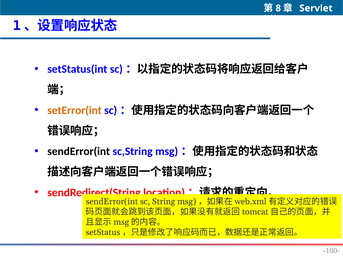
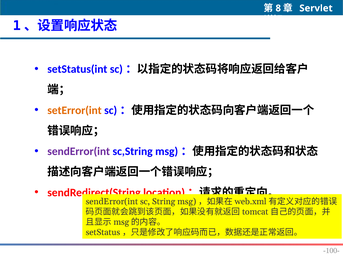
sendError(int at (79, 152) colour: black -> purple
